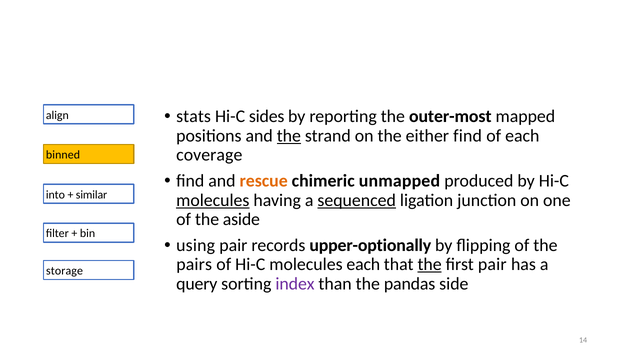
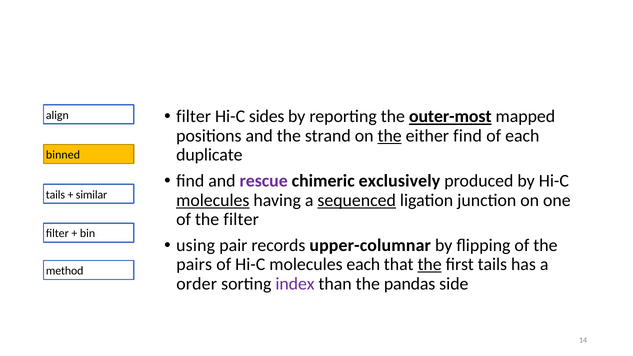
stats at (194, 117): stats -> filter
outer-most underline: none -> present
the at (289, 136) underline: present -> none
the at (390, 136) underline: none -> present
coverage: coverage -> duplicate
rescue colour: orange -> purple
unmapped: unmapped -> exclusively
into at (55, 195): into -> tails
the aside: aside -> filter
upper-optionally: upper-optionally -> upper-columnar
first pair: pair -> tails
storage: storage -> method
query: query -> order
